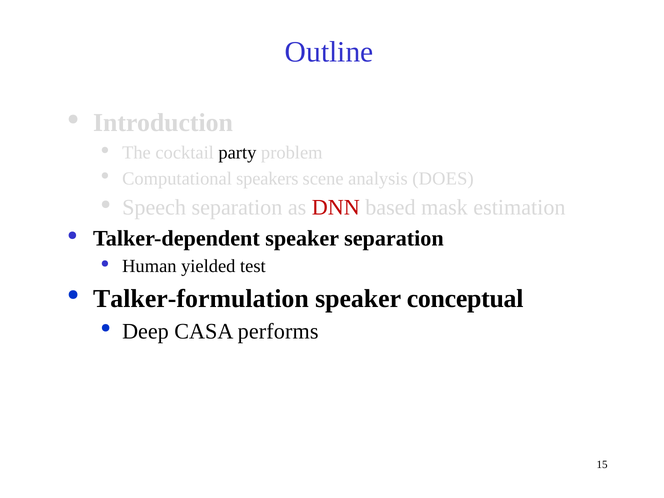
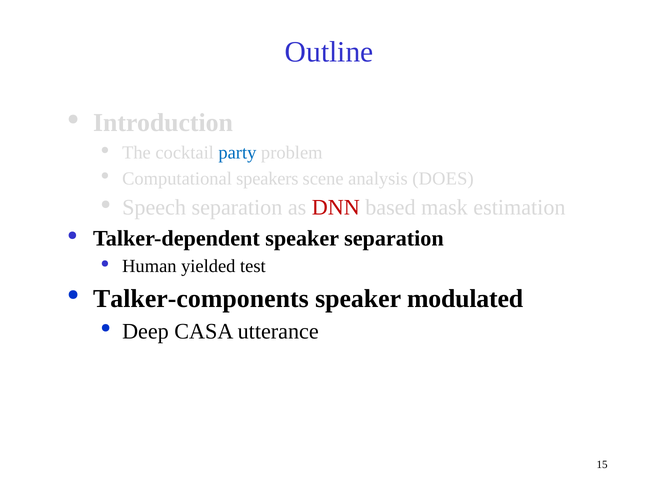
party colour: black -> blue
Talker-formulation: Talker-formulation -> Talker-components
conceptual: conceptual -> modulated
performs: performs -> utterance
